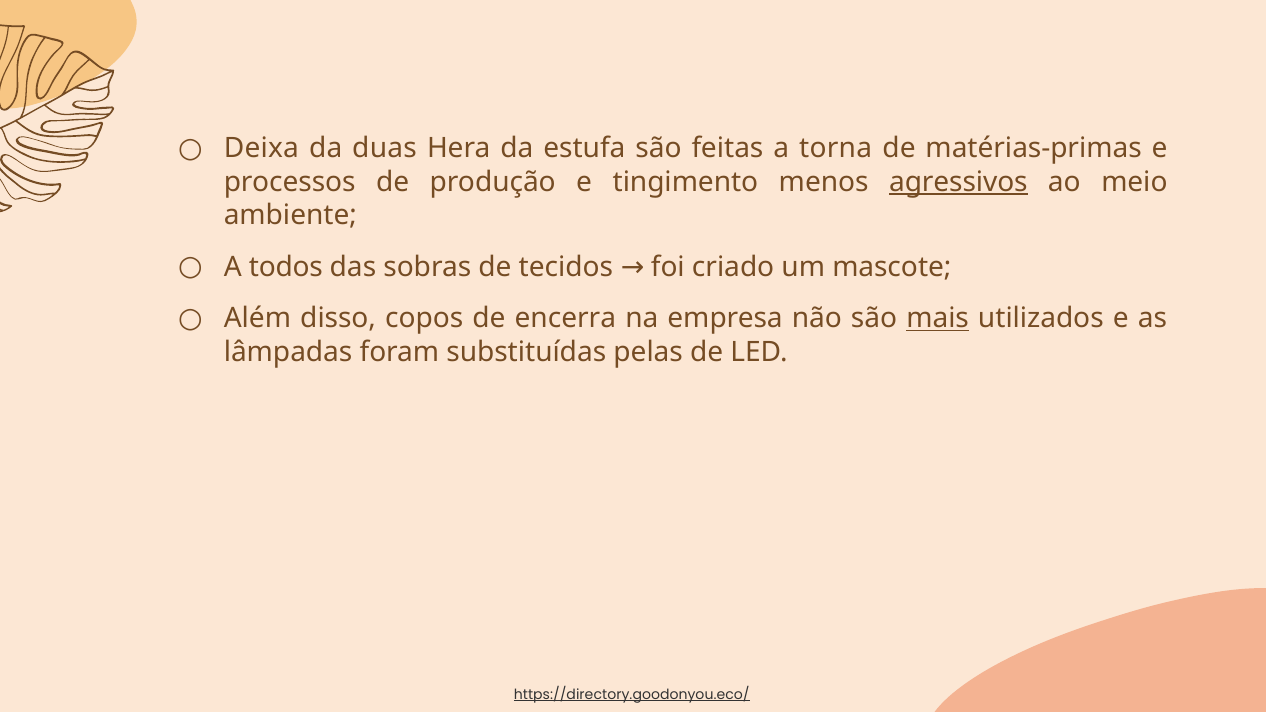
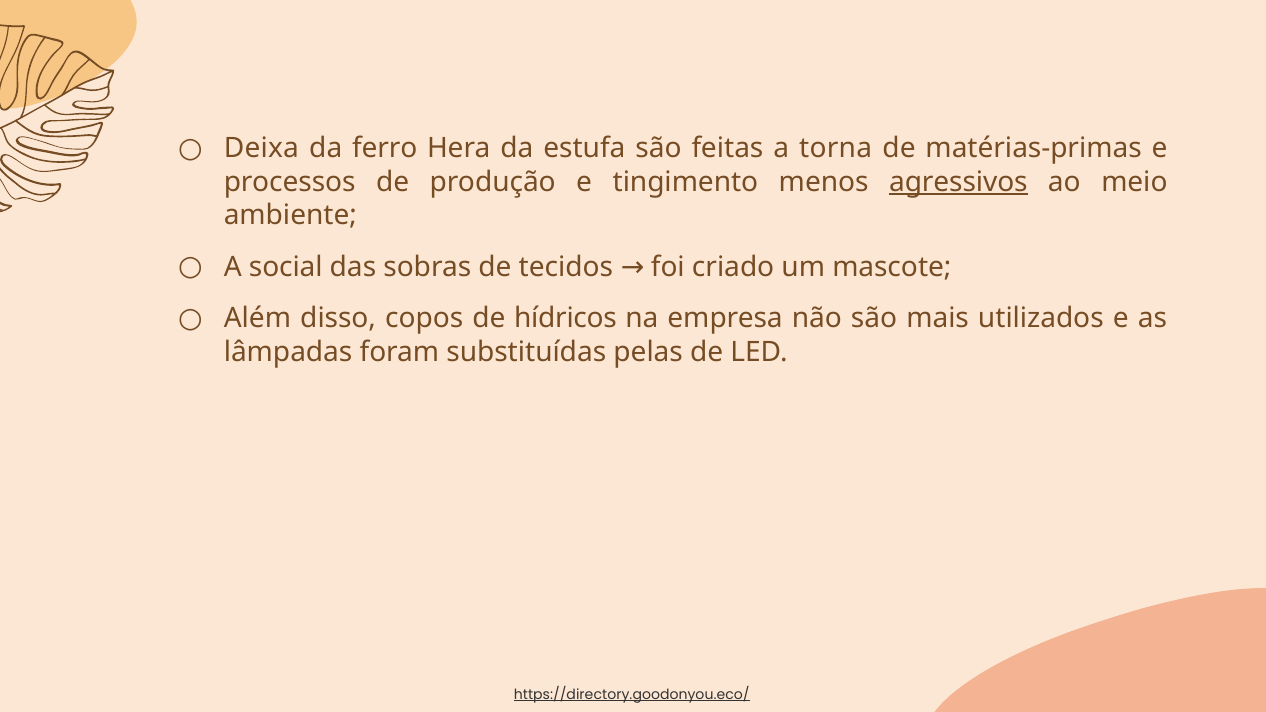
duas: duas -> ferro
todos: todos -> social
encerra: encerra -> hídricos
mais underline: present -> none
